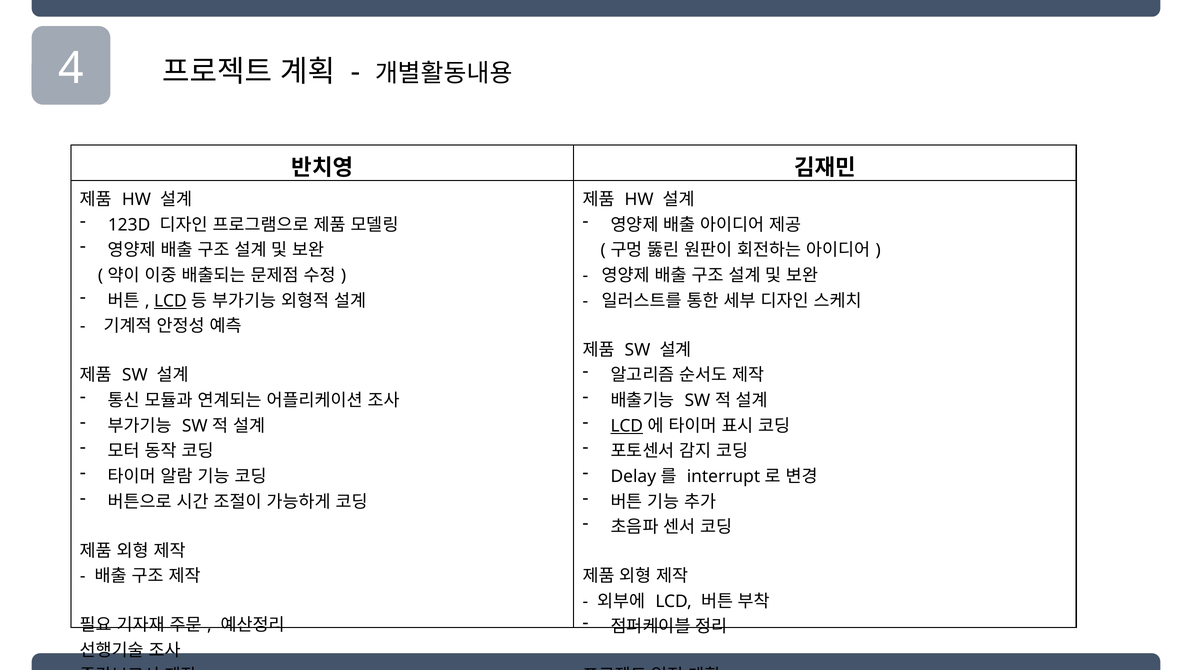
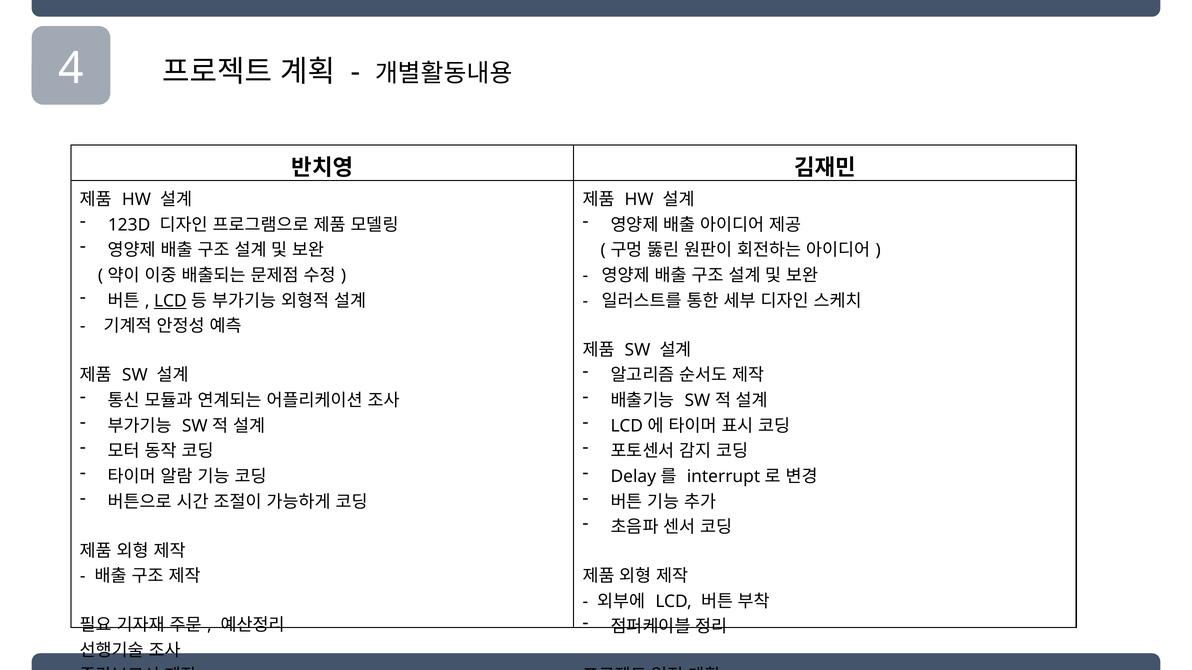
LCD at (627, 426) underline: present -> none
